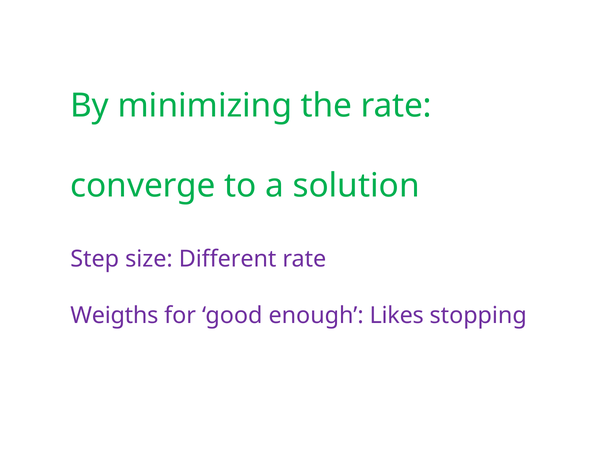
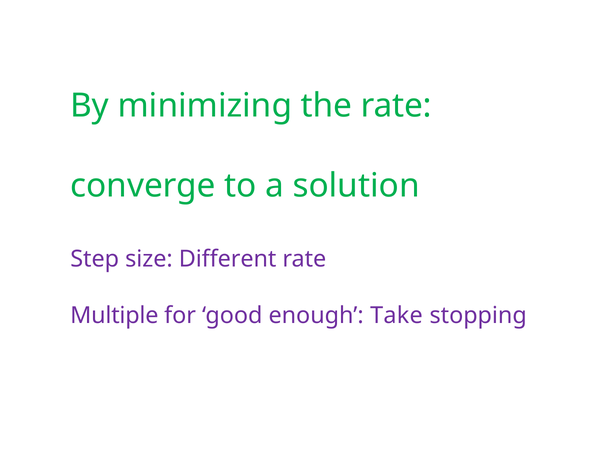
Weigths: Weigths -> Multiple
Likes: Likes -> Take
